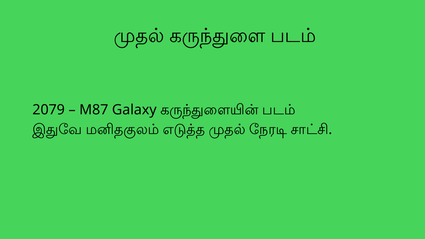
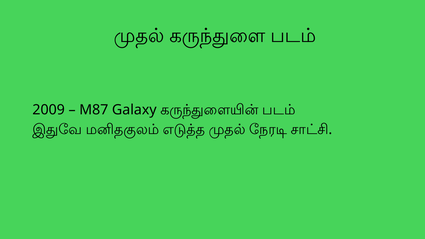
2079: 2079 -> 2009
